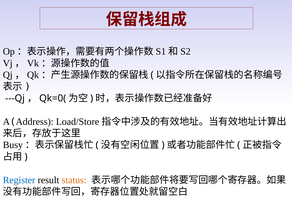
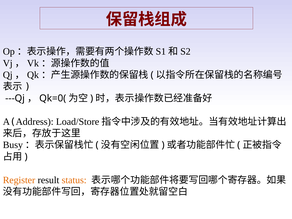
Register colour: blue -> orange
